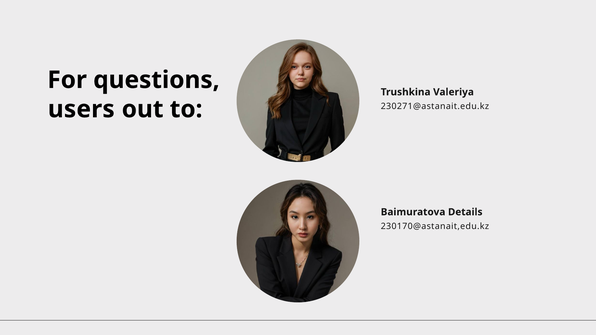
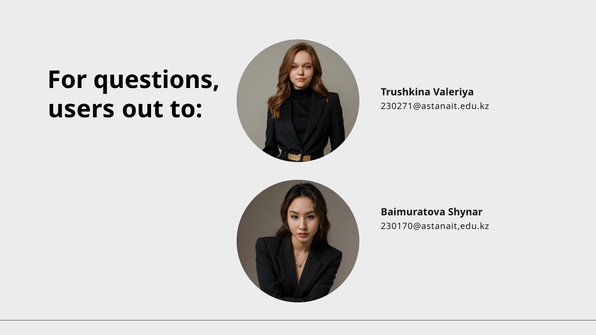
Details: Details -> Shynar
